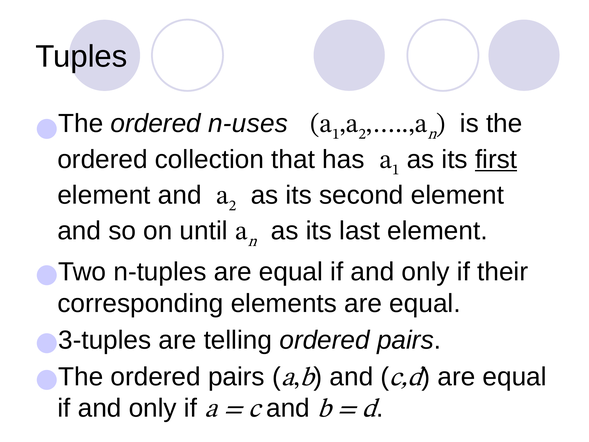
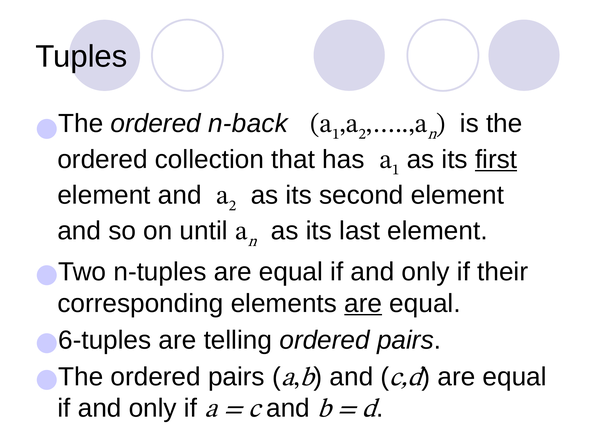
n-uses: n-uses -> n-back
are at (363, 303) underline: none -> present
3-tuples: 3-tuples -> 6-tuples
